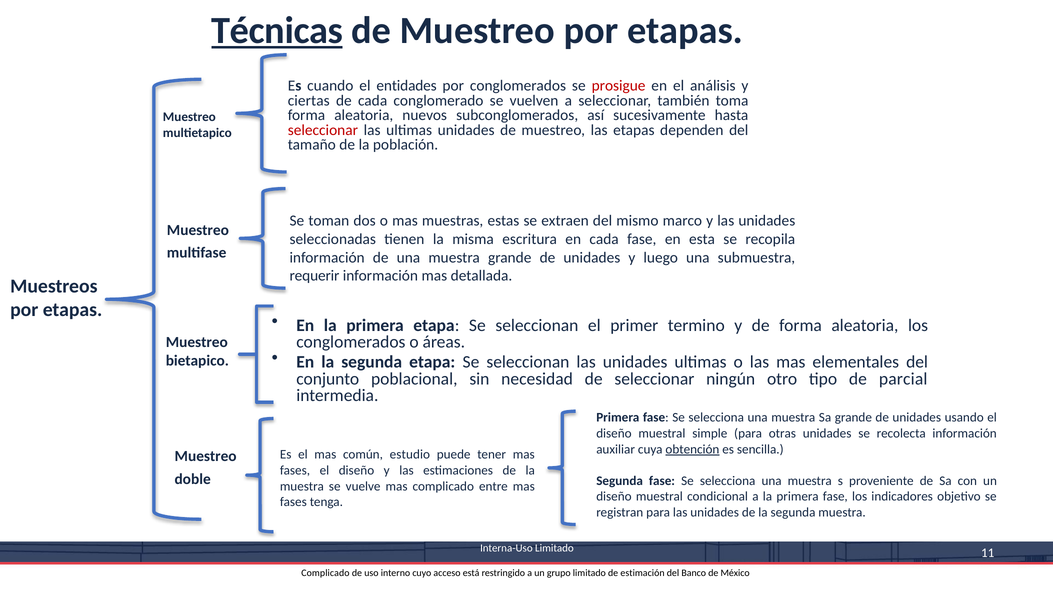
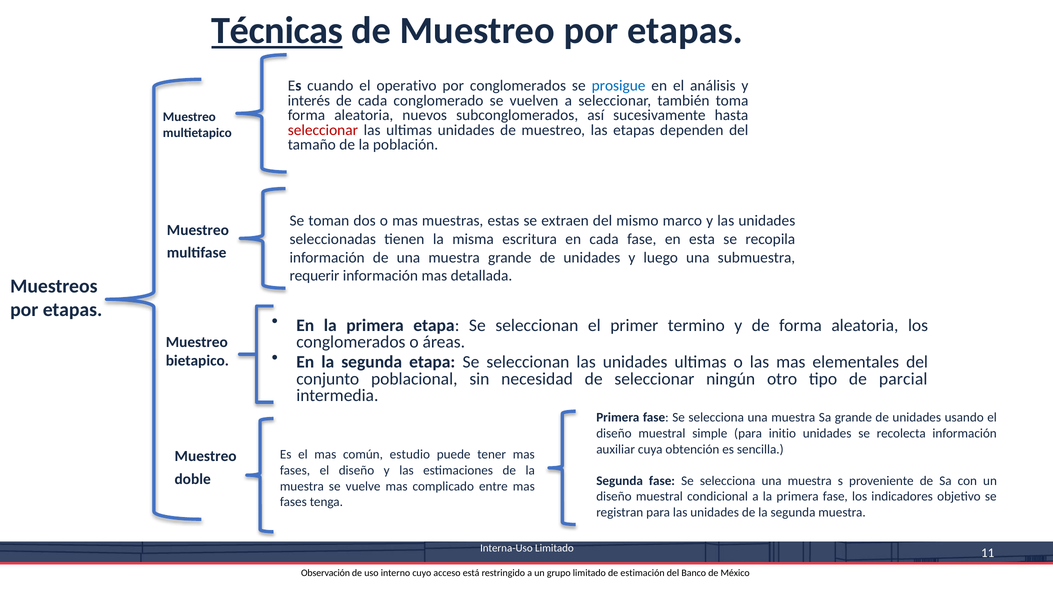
entidades: entidades -> operativo
prosigue colour: red -> blue
ciertas: ciertas -> interés
otras: otras -> initio
obtención underline: present -> none
Complicado at (325, 573): Complicado -> Observación
